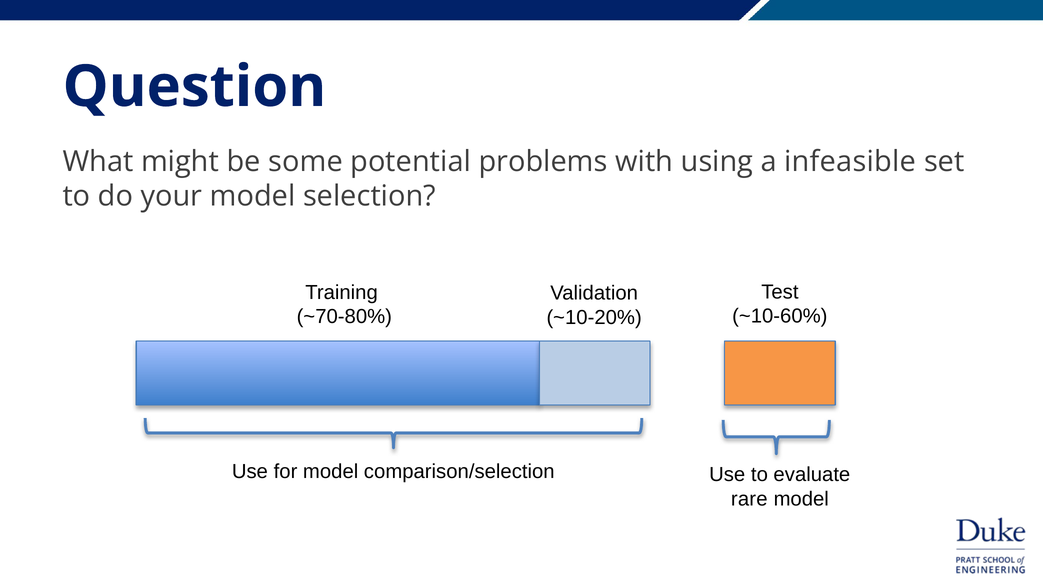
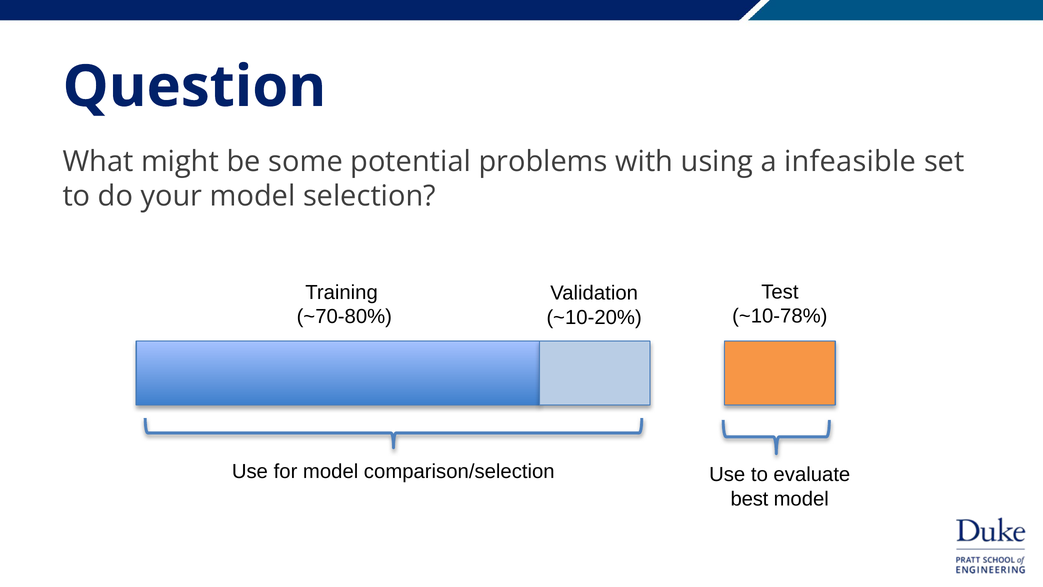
~10-60%: ~10-60% -> ~10-78%
rare: rare -> best
